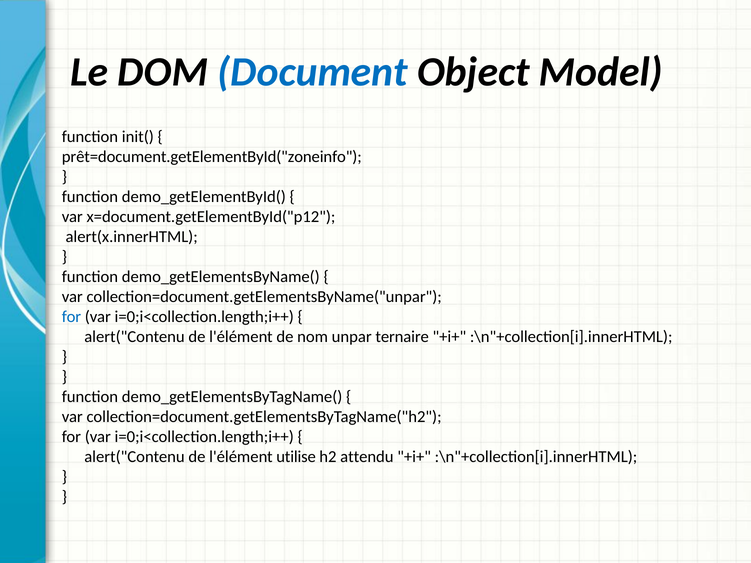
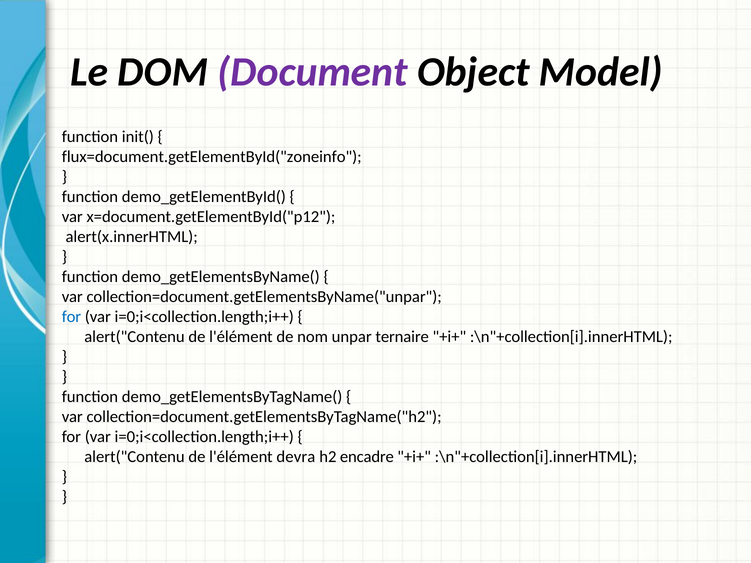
Document colour: blue -> purple
prêt=document.getElementById("zoneinfo: prêt=document.getElementById("zoneinfo -> flux=document.getElementById("zoneinfo
utilise: utilise -> devra
attendu: attendu -> encadre
